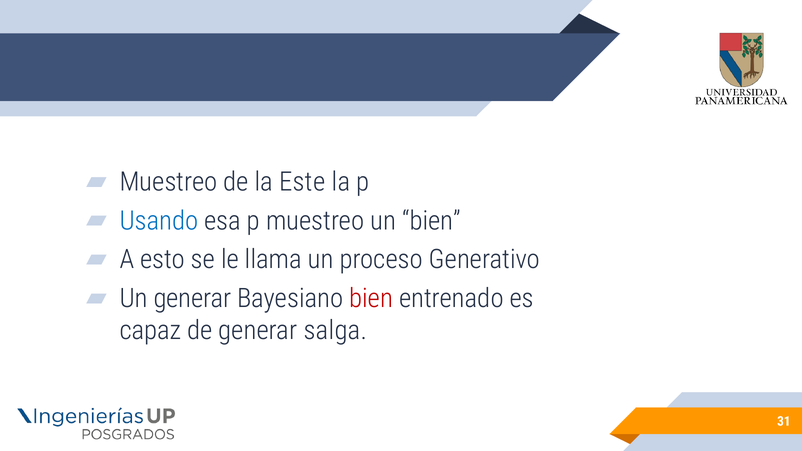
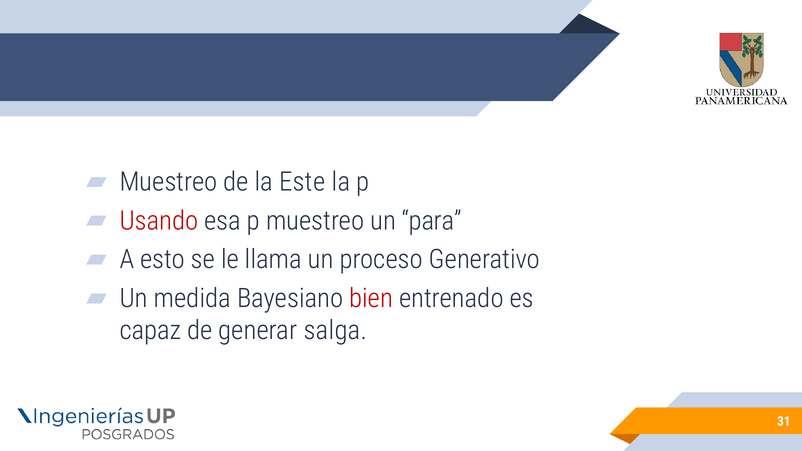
Usando colour: blue -> red
un bien: bien -> para
Un generar: generar -> medida
